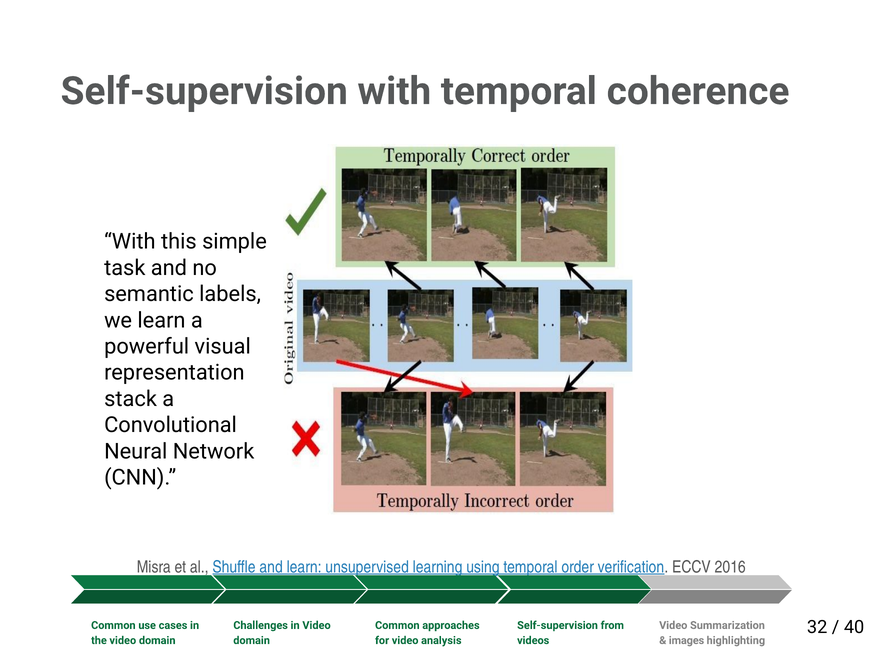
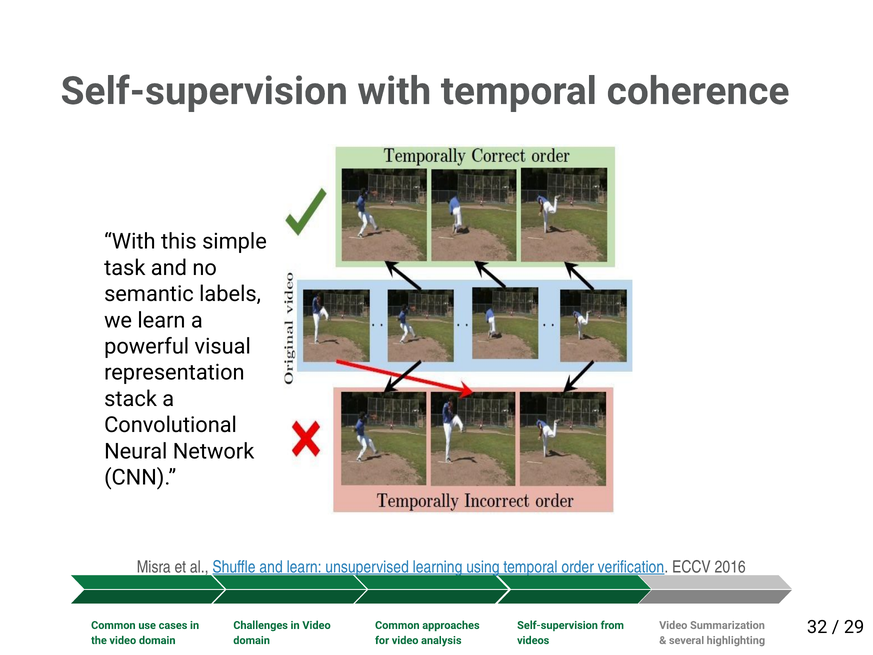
40: 40 -> 29
images: images -> several
